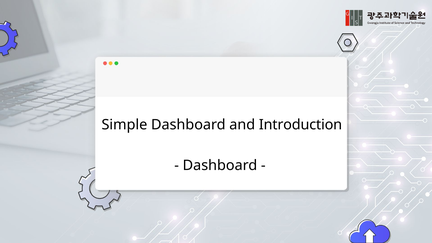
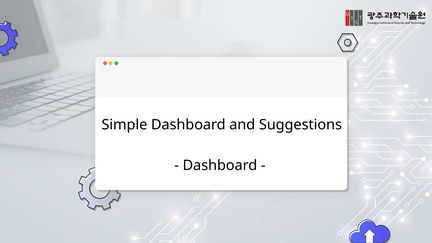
Introduction: Introduction -> Suggestions
